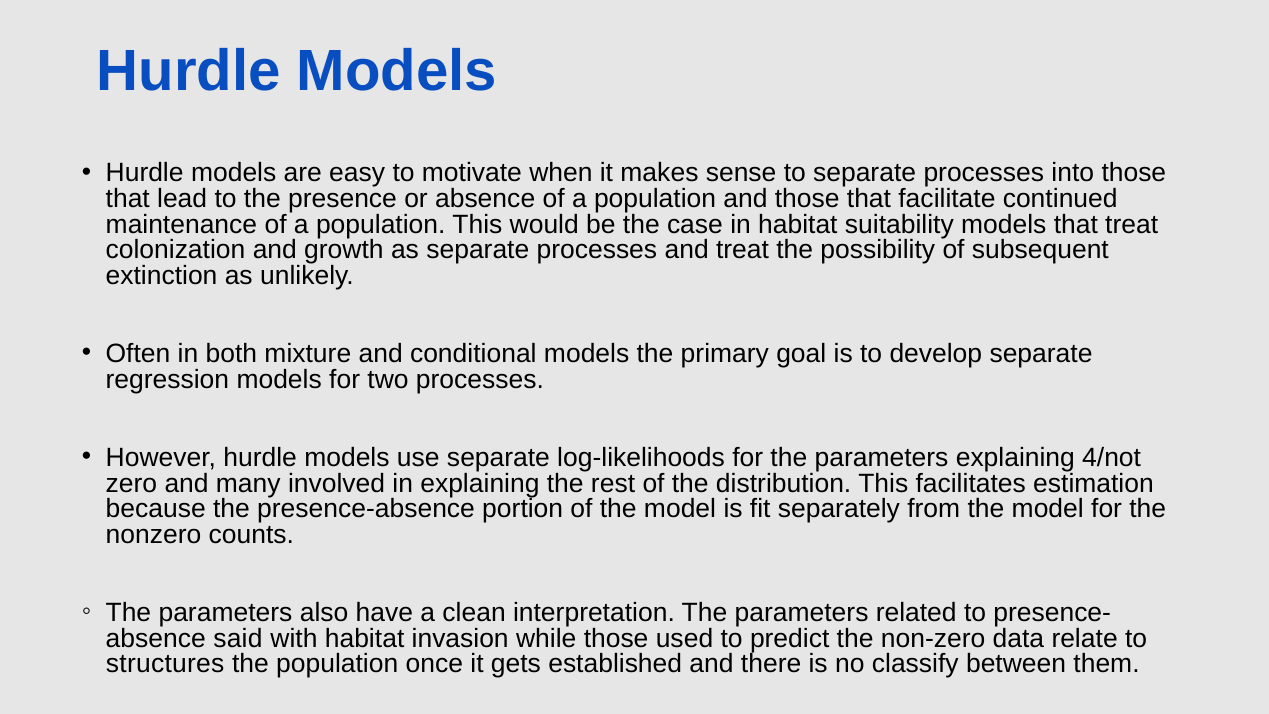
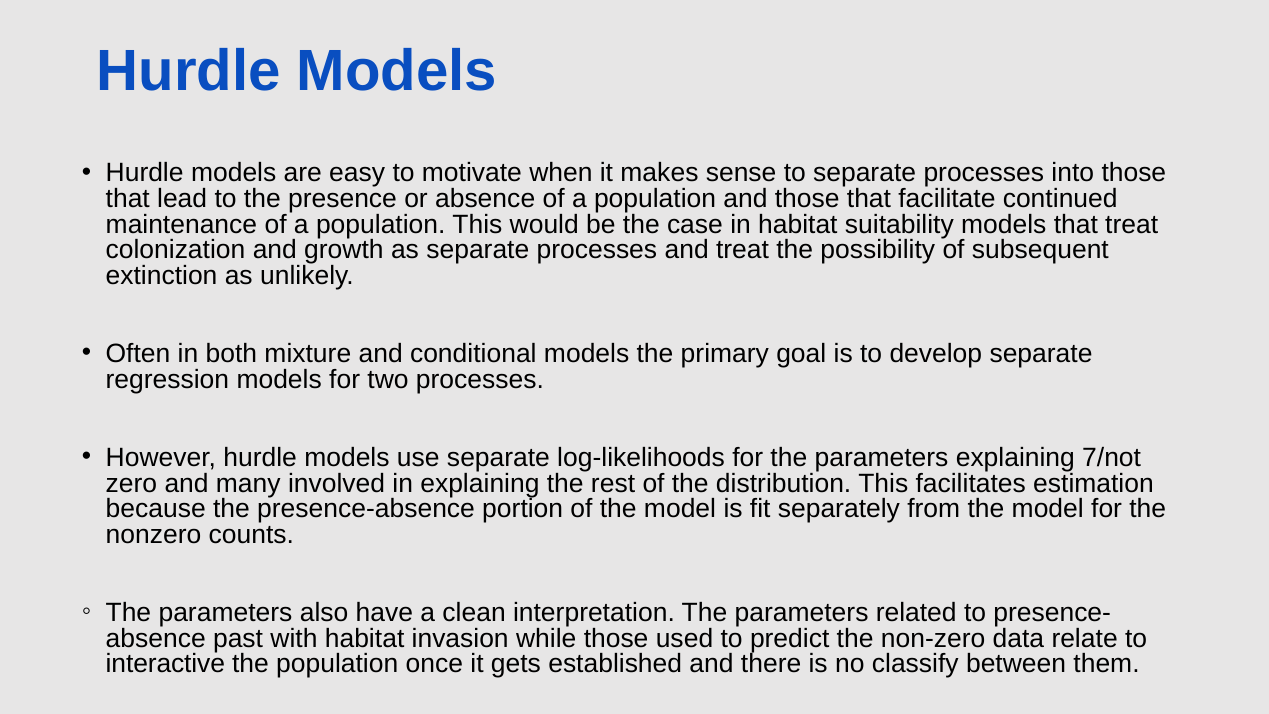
4/not: 4/not -> 7/not
said: said -> past
structures: structures -> interactive
